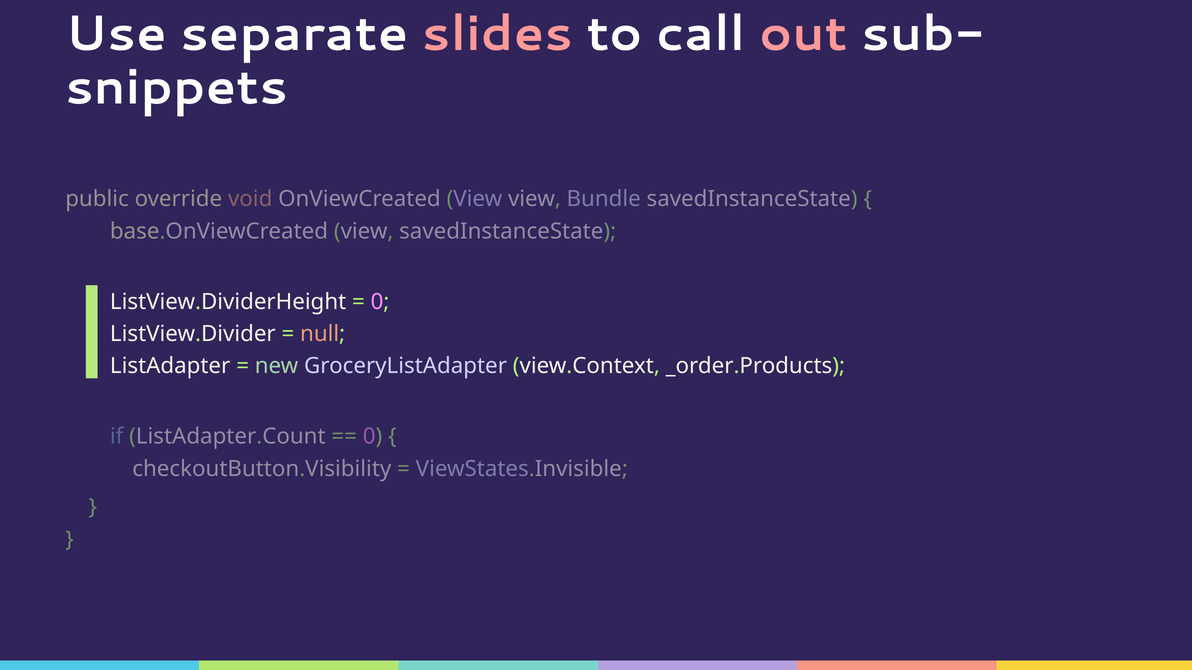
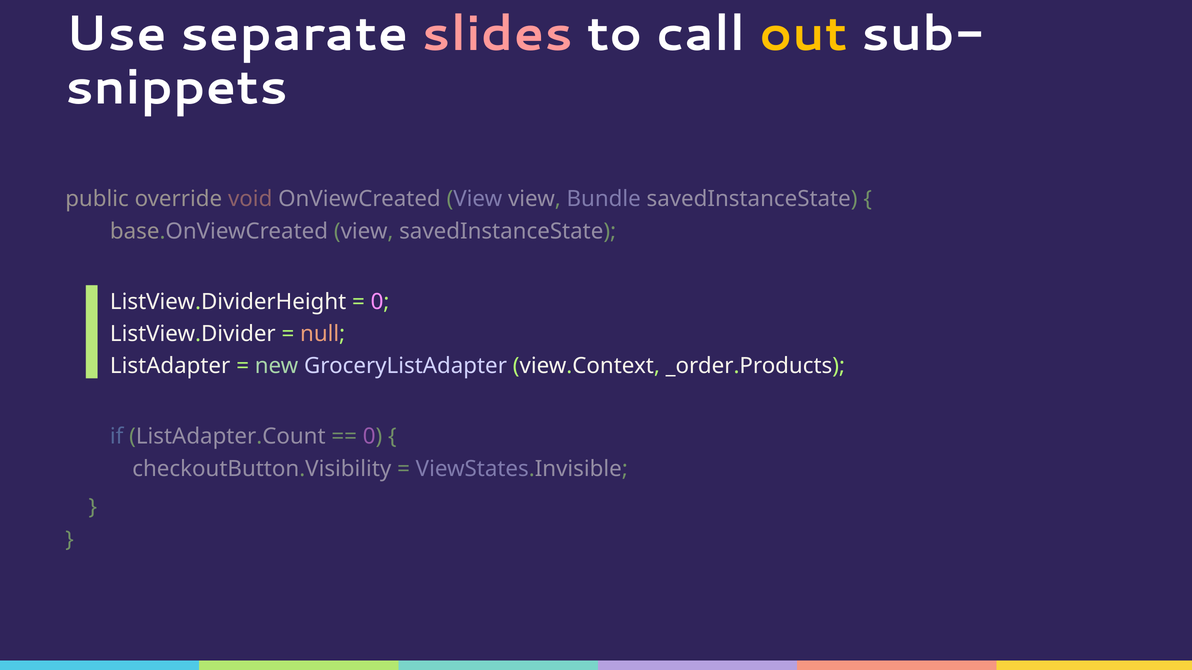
out colour: pink -> yellow
